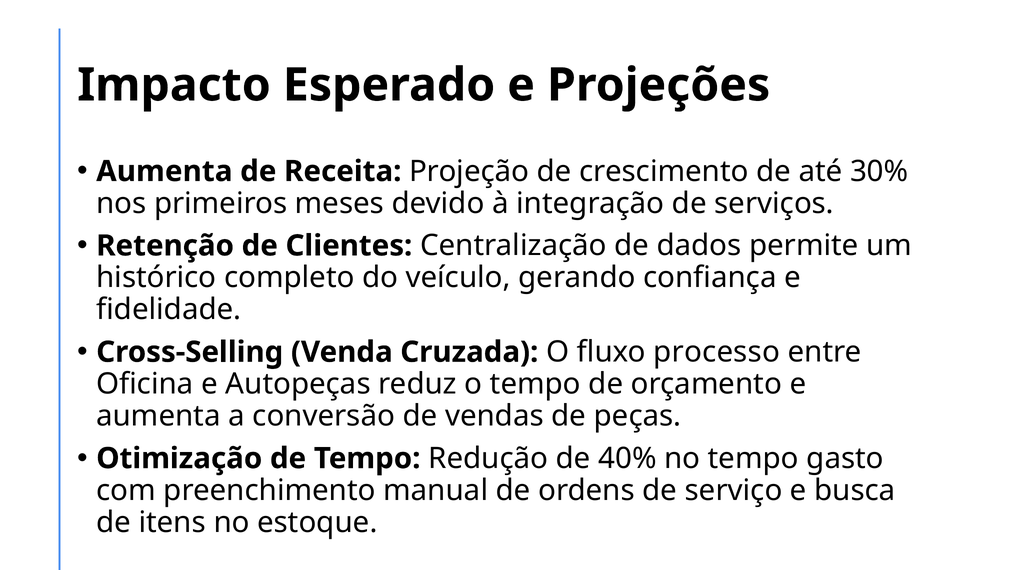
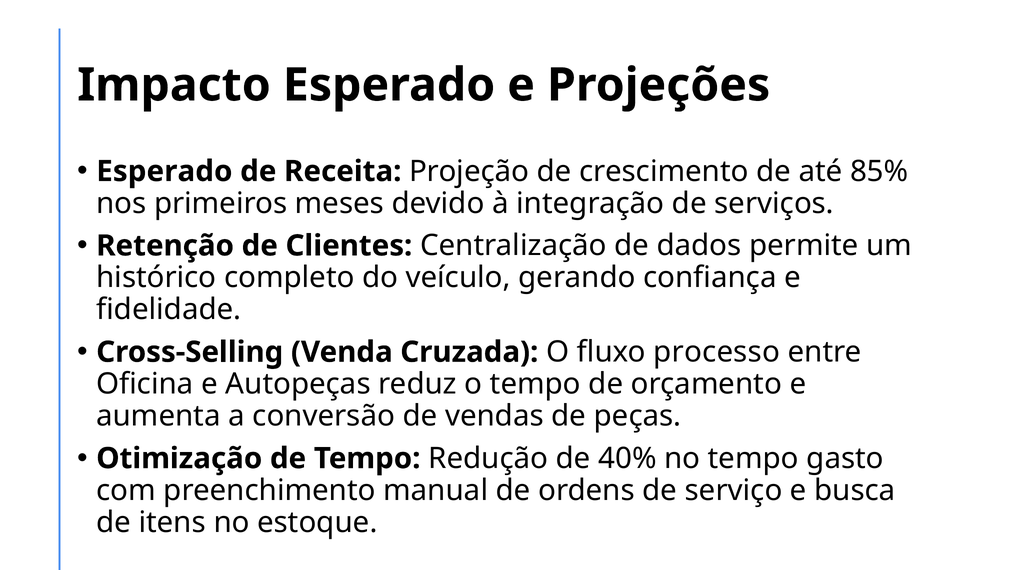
Aumenta at (164, 171): Aumenta -> Esperado
30%: 30% -> 85%
